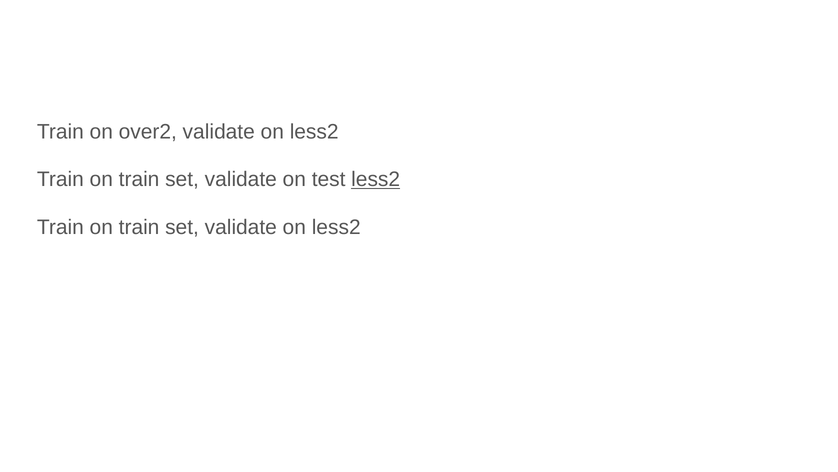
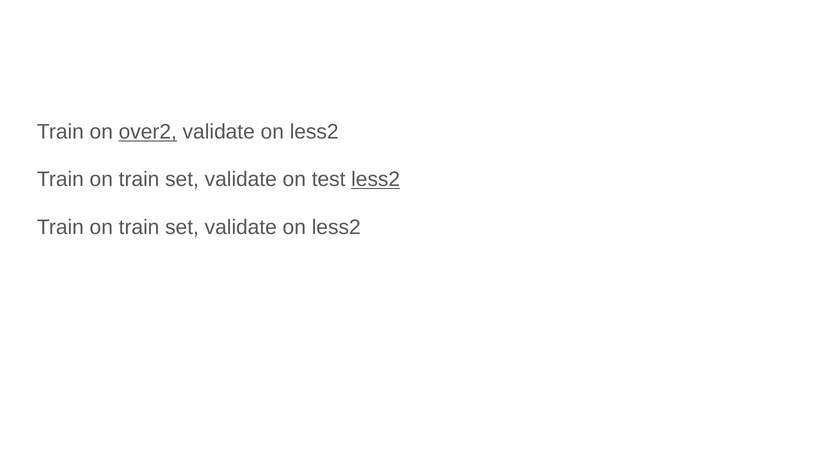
over2 underline: none -> present
